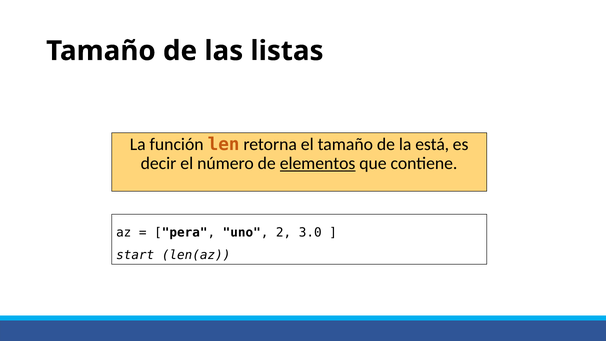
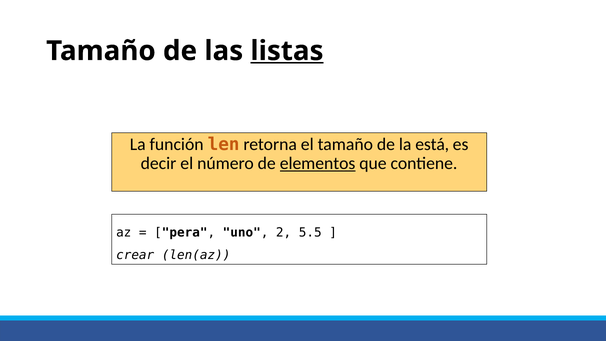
listas underline: none -> present
3.0: 3.0 -> 5.5
start: start -> crear
